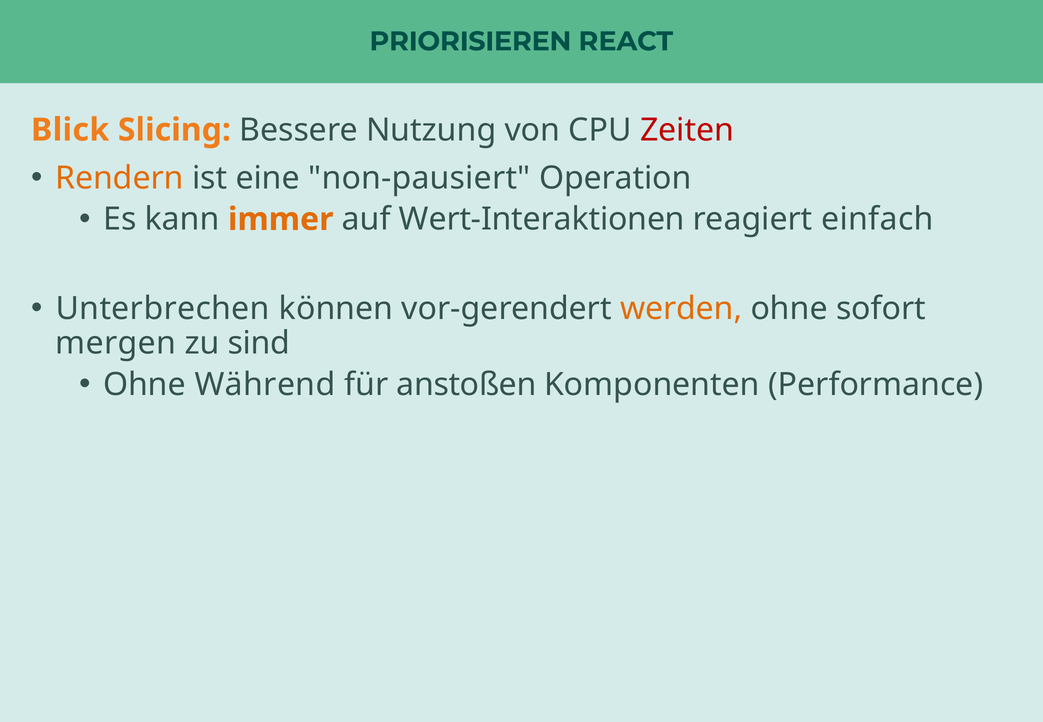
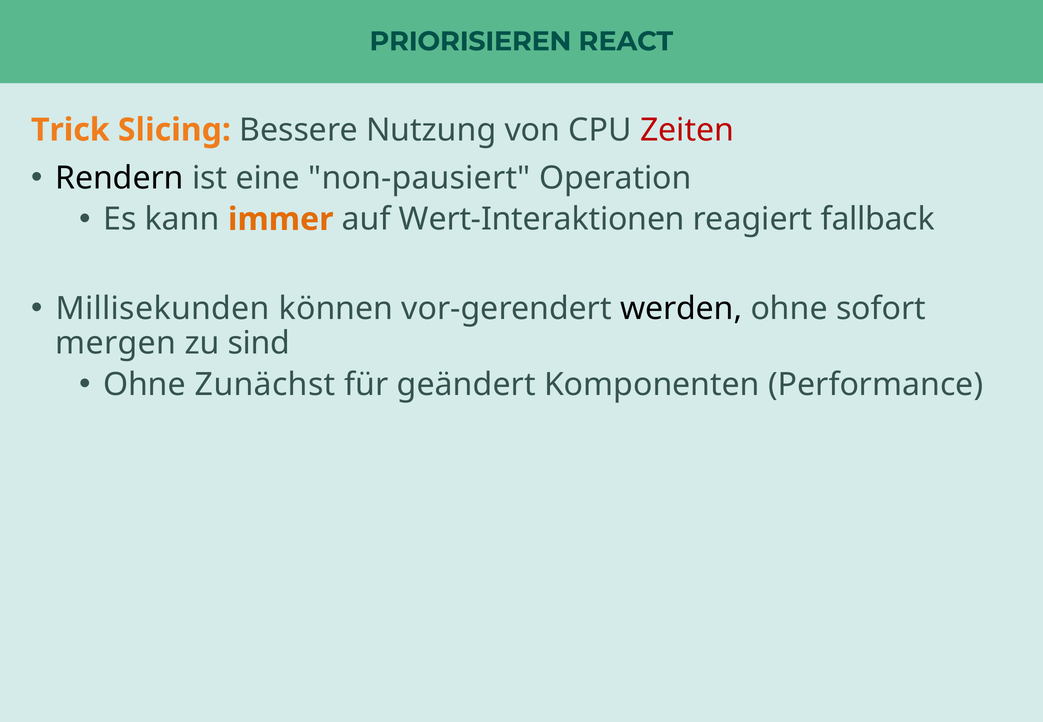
Blick: Blick -> Trick
Rendern colour: orange -> black
einfach: einfach -> fallback
Unterbrechen: Unterbrechen -> Millisekunden
werden colour: orange -> black
Während: Während -> Zunächst
anstoßen: anstoßen -> geändert
